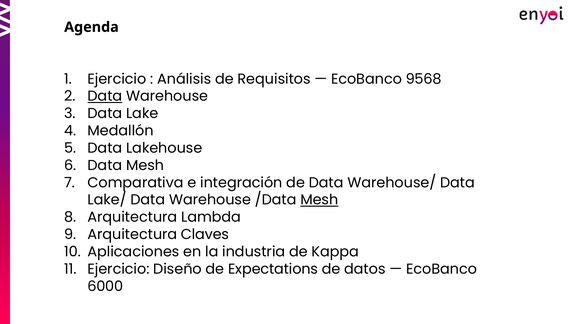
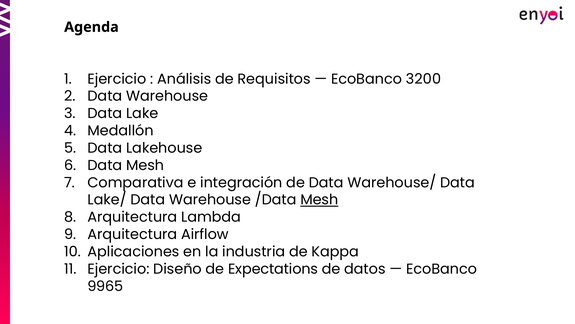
9568: 9568 -> 3200
Data at (105, 96) underline: present -> none
Claves: Claves -> Airflow
6000: 6000 -> 9965
